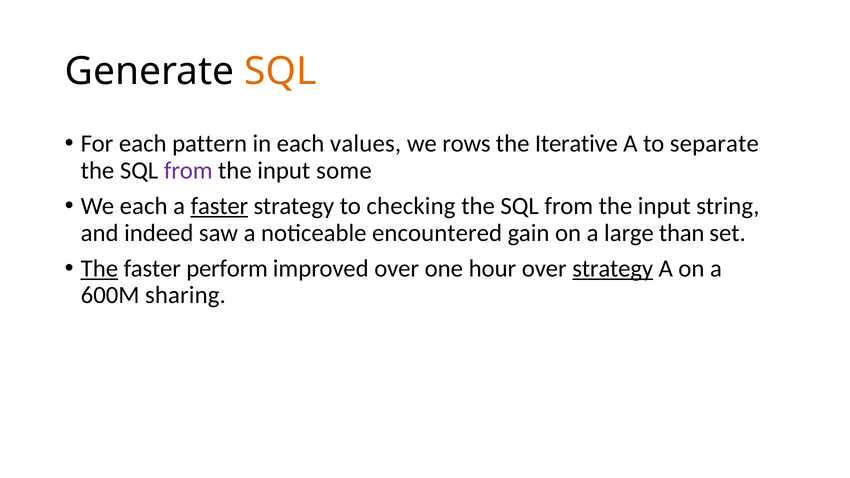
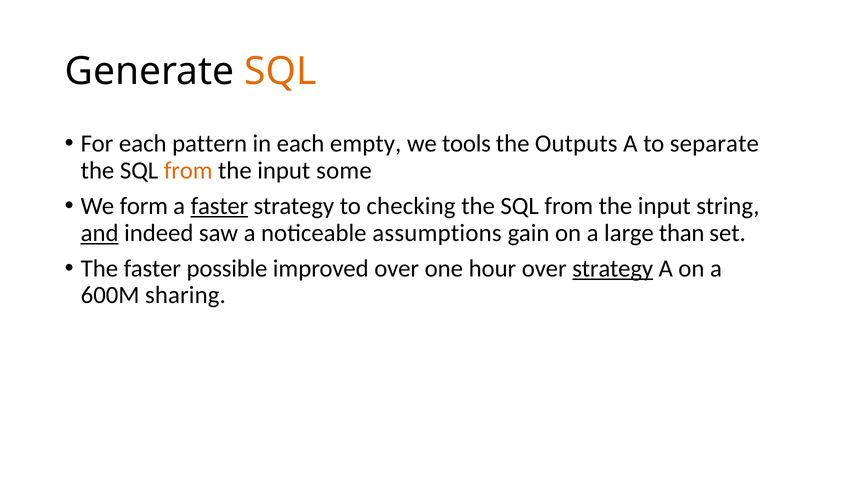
values: values -> empty
rows: rows -> tools
Iterative: Iterative -> Outputs
from at (188, 170) colour: purple -> orange
We each: each -> form
and underline: none -> present
encountered: encountered -> assumptions
The at (99, 269) underline: present -> none
perform: perform -> possible
